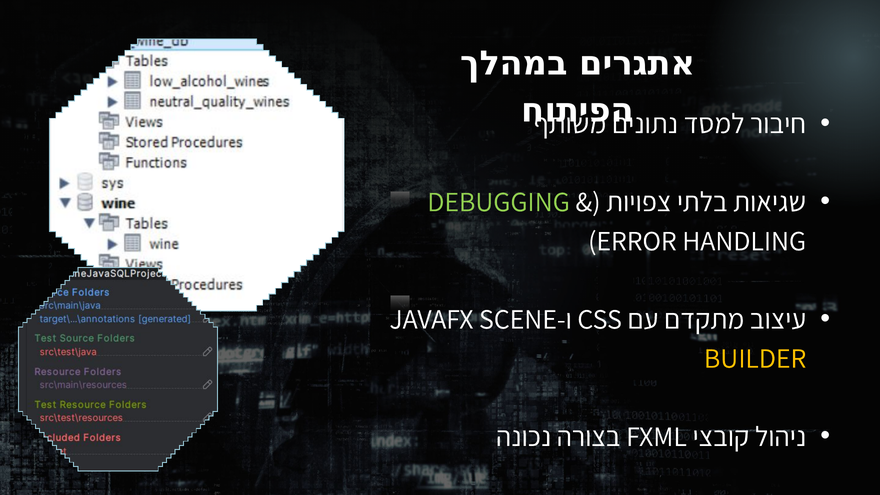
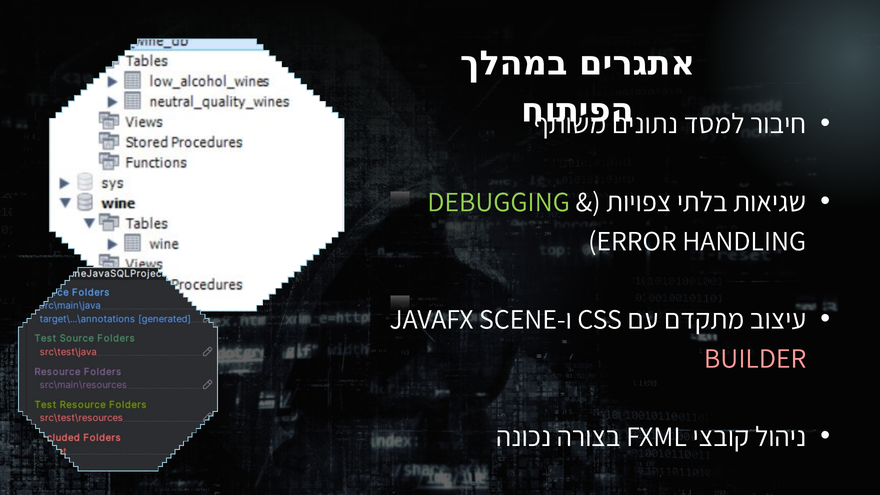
BUILDER colour: yellow -> pink
